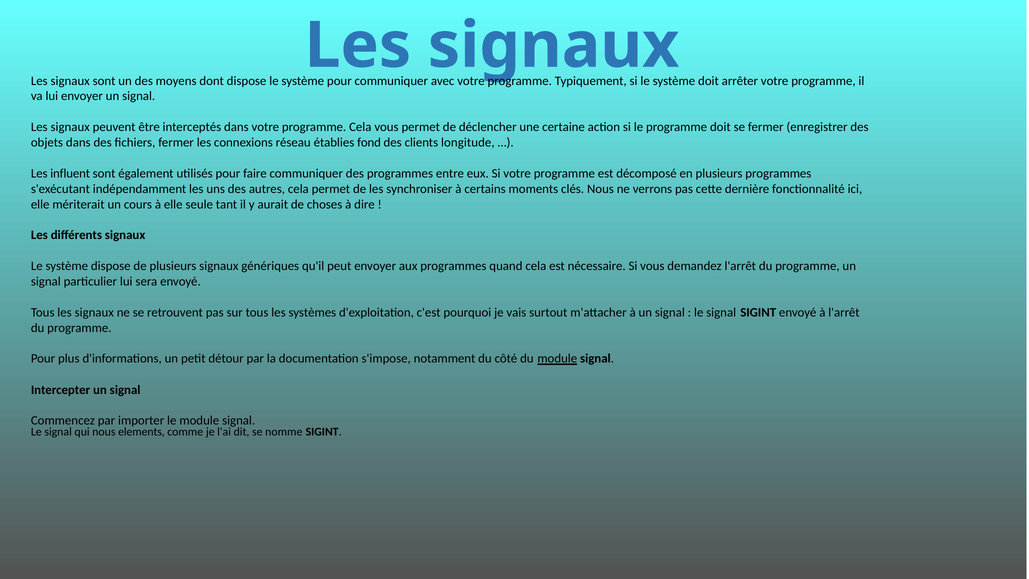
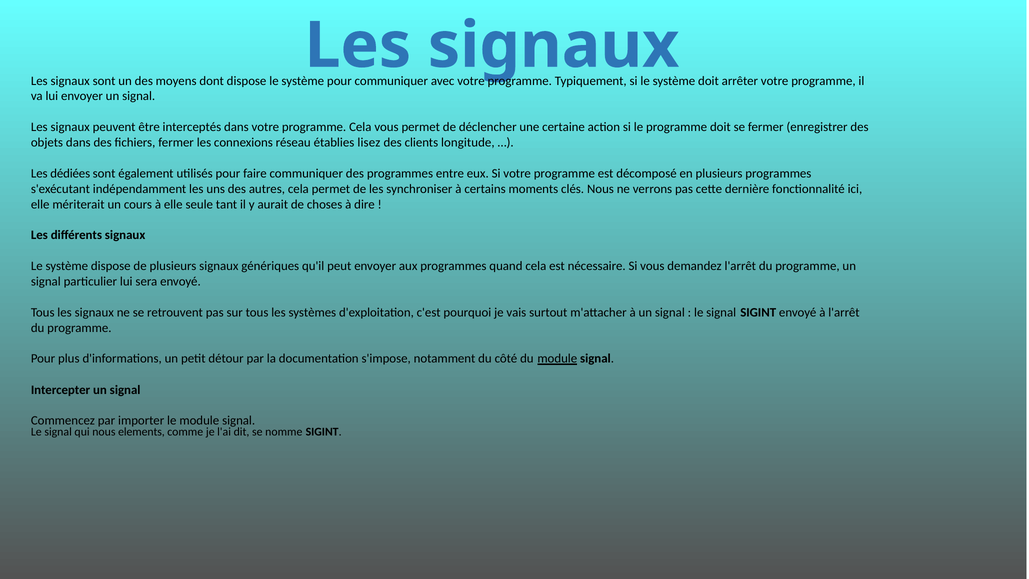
fond: fond -> lisez
influent: influent -> dédiées
